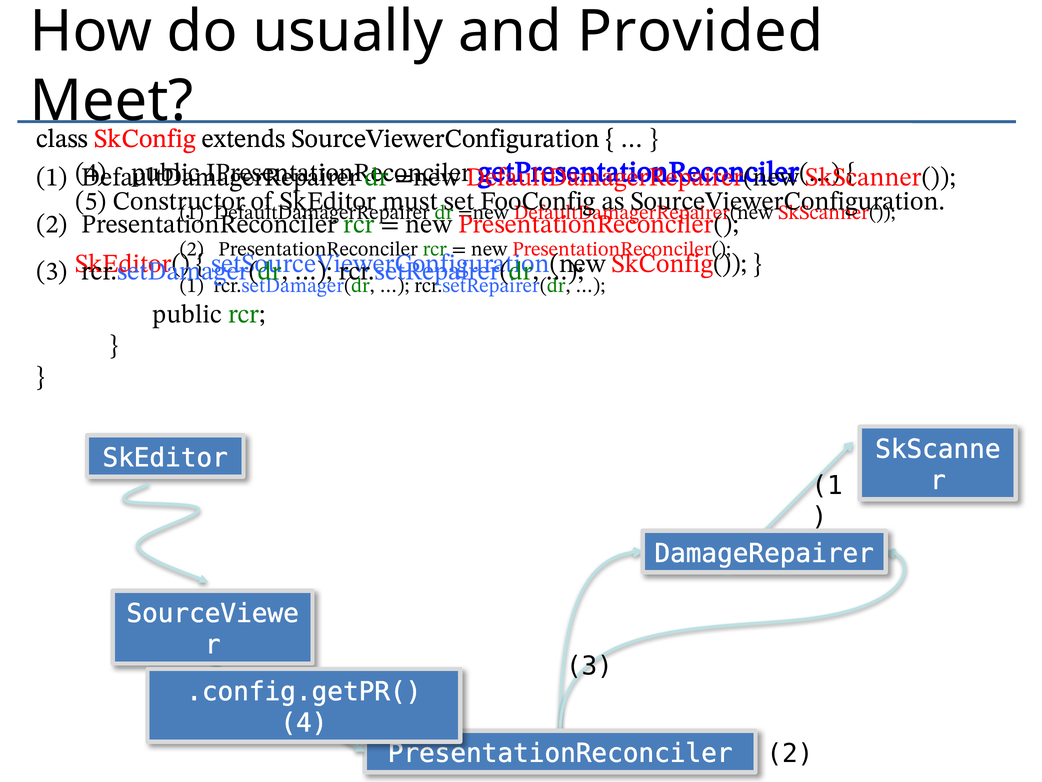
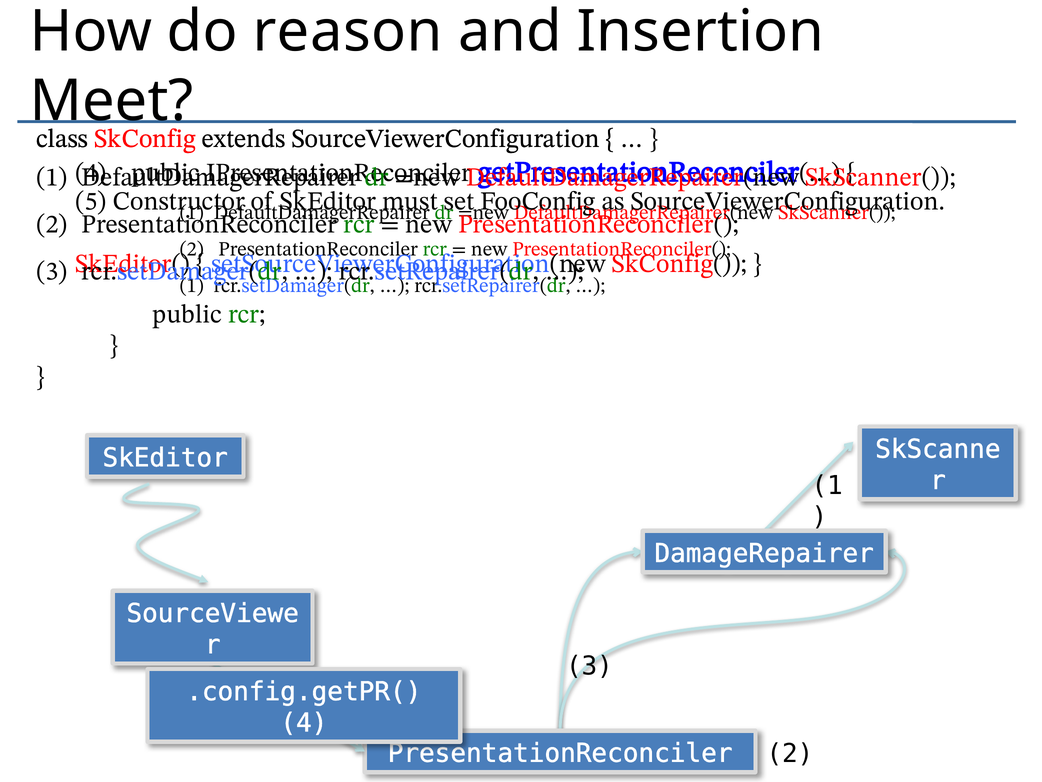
usually: usually -> reason
Provided: Provided -> Insertion
